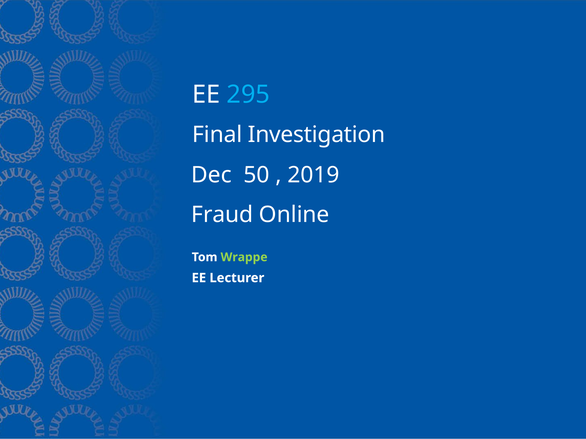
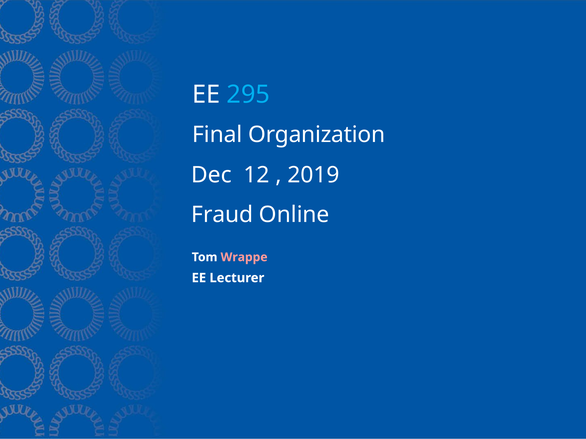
Investigation: Investigation -> Organization
50: 50 -> 12
Wrappe colour: light green -> pink
